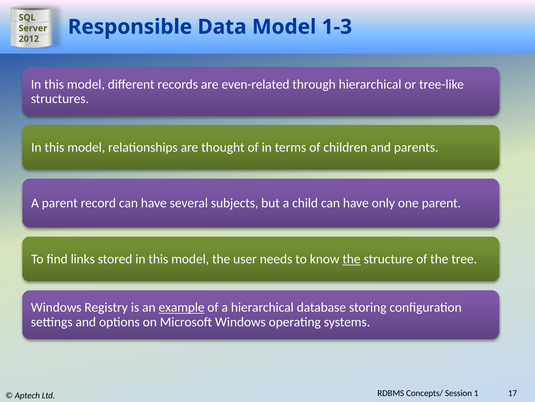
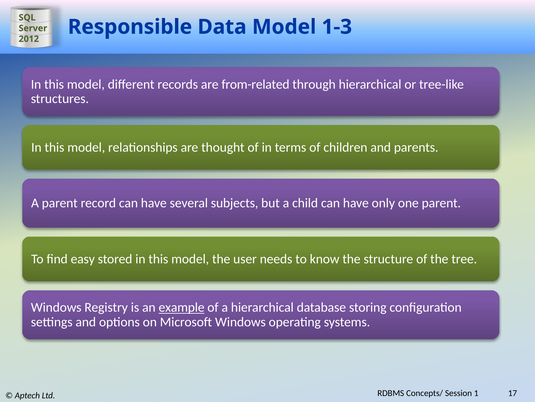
even-related: even-related -> from-related
links: links -> easy
the at (351, 259) underline: present -> none
